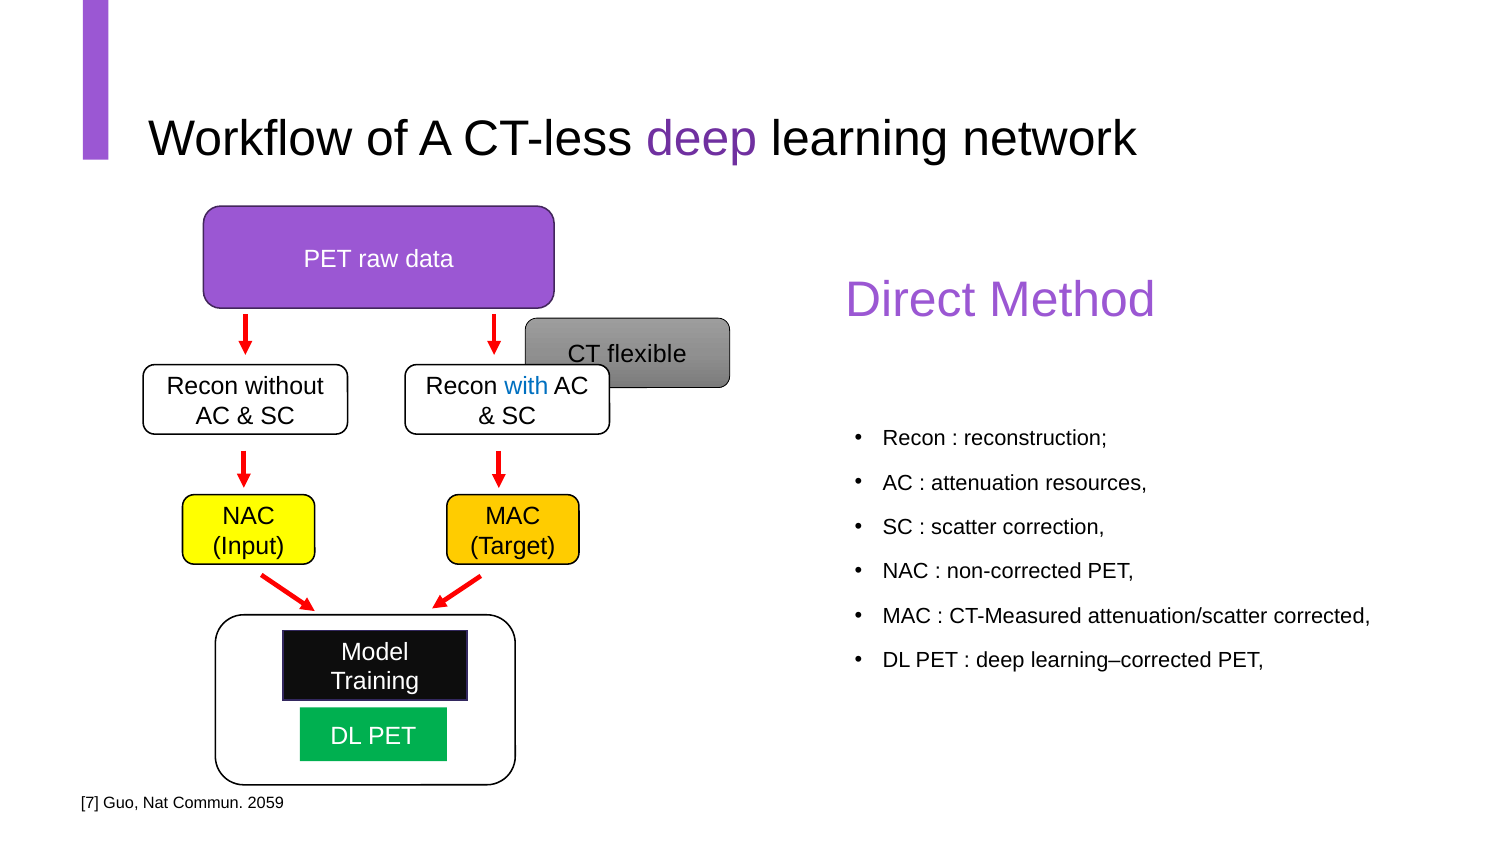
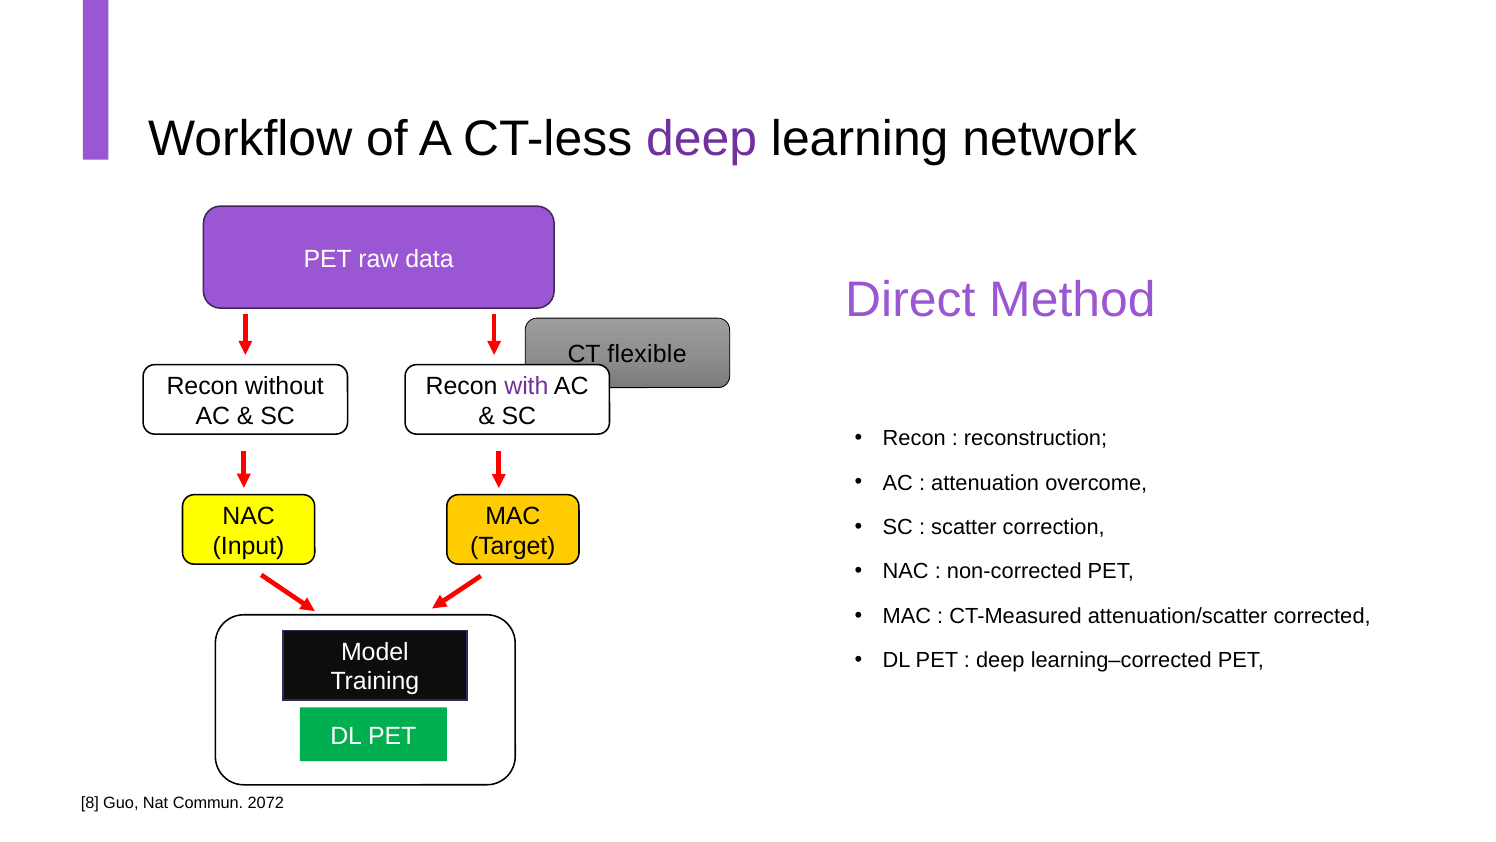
with colour: blue -> purple
resources: resources -> overcome
7: 7 -> 8
2059: 2059 -> 2072
